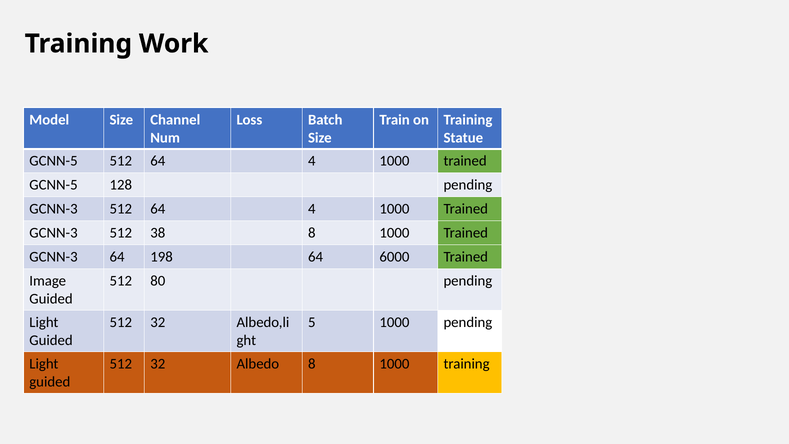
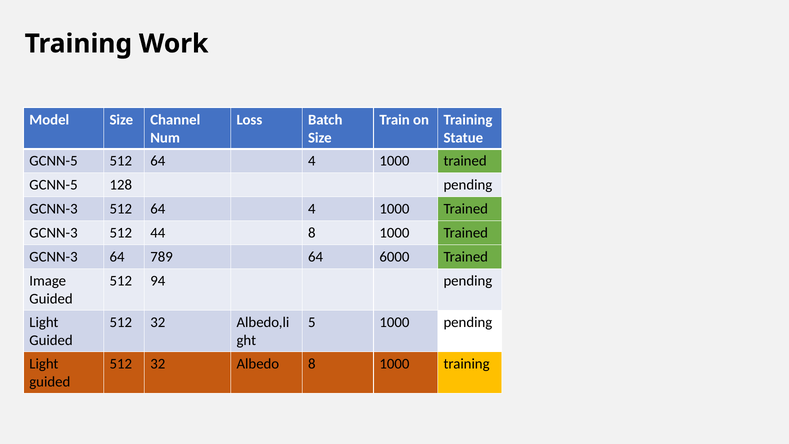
38: 38 -> 44
198: 198 -> 789
80: 80 -> 94
